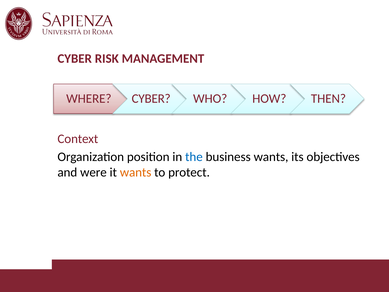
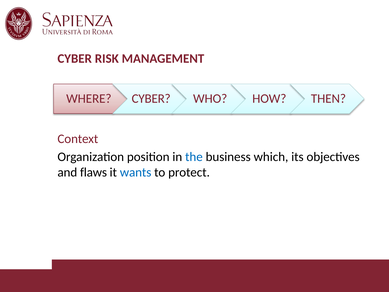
business wants: wants -> which
were: were -> flaws
wants at (136, 172) colour: orange -> blue
